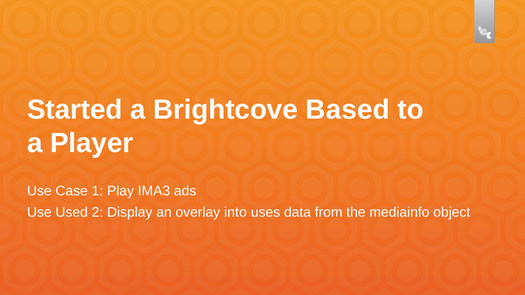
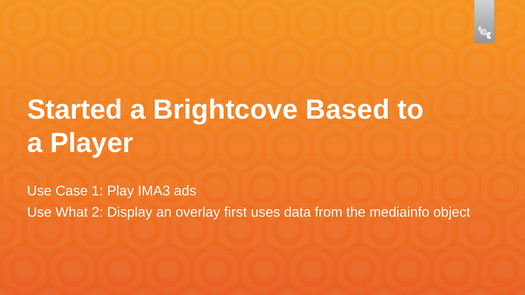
Used: Used -> What
into: into -> first
